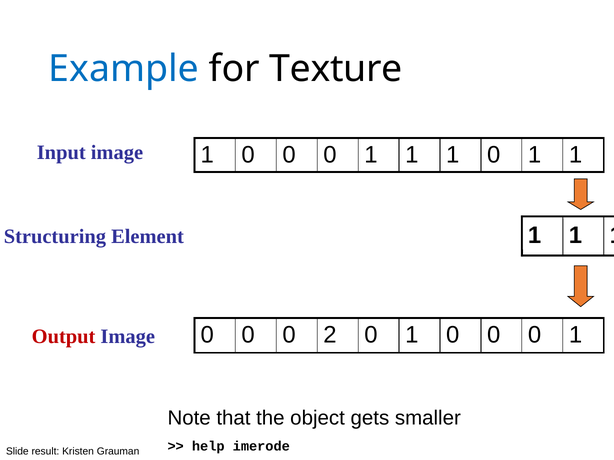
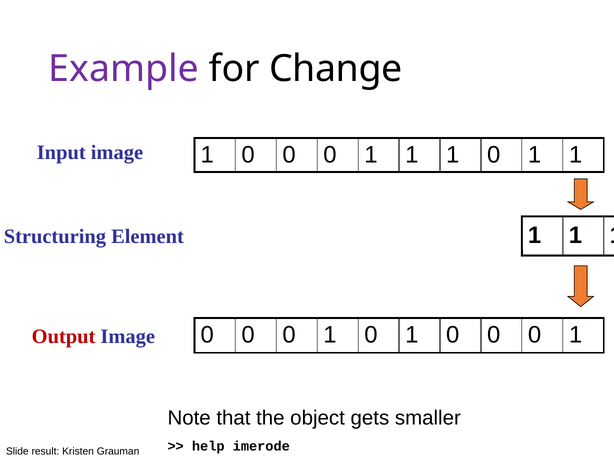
Example colour: blue -> purple
Texture: Texture -> Change
2 at (330, 335): 2 -> 1
